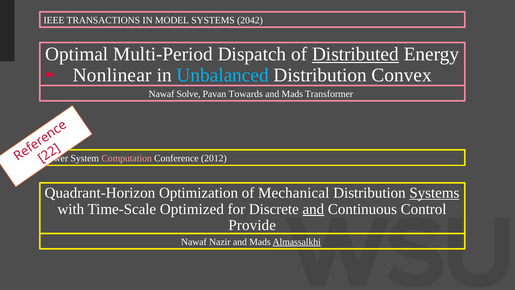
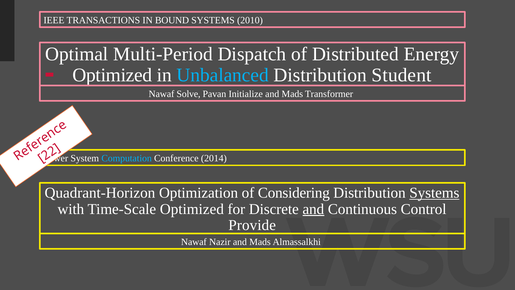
MODEL: MODEL -> BOUND
2042: 2042 -> 2010
Distributed underline: present -> none
Nonlinear at (112, 75): Nonlinear -> Optimized
Convex: Convex -> Student
Towards: Towards -> Initialize
Computation colour: pink -> light blue
2012: 2012 -> 2014
Mechanical: Mechanical -> Considering
Almassalkhi underline: present -> none
